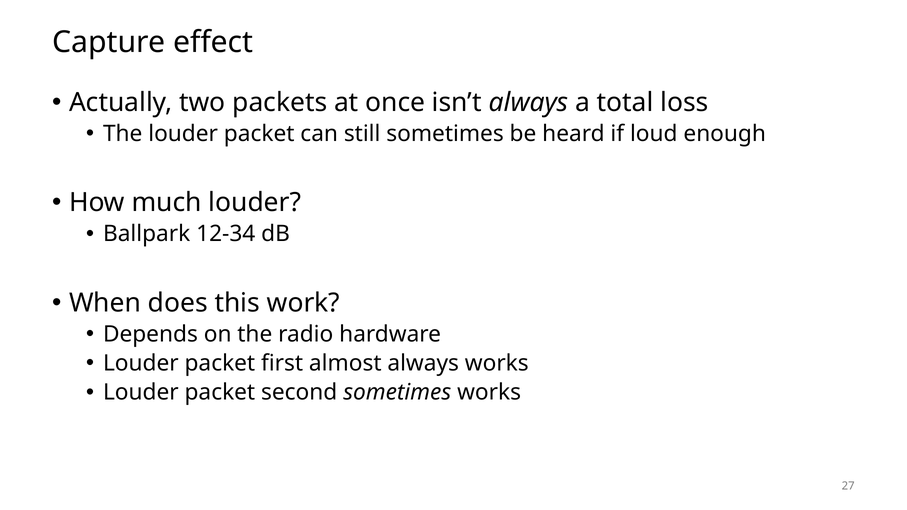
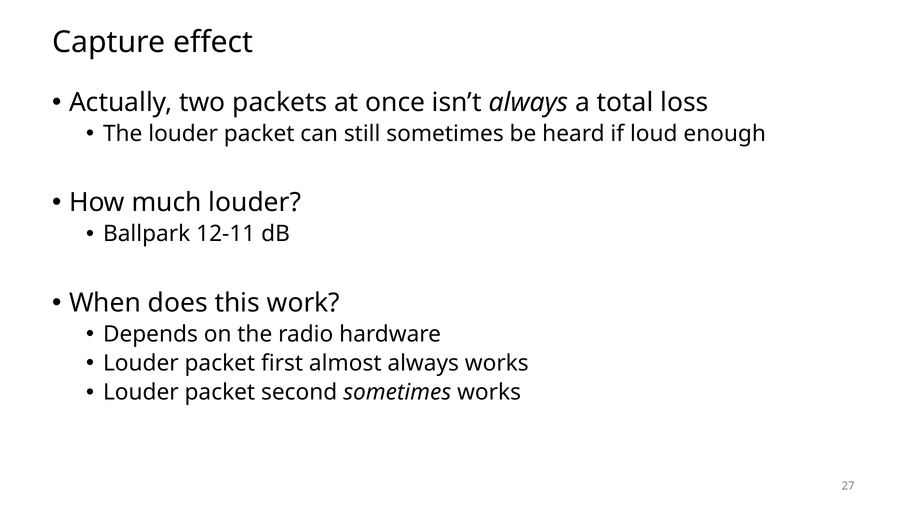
12-34: 12-34 -> 12-11
